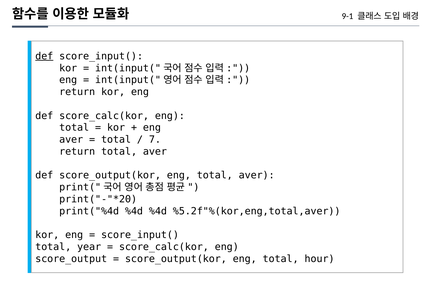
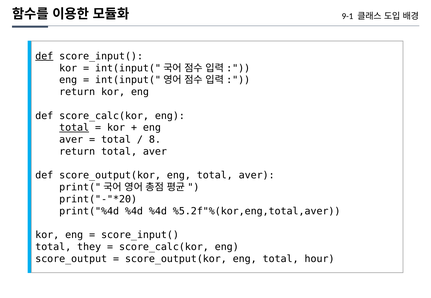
total at (74, 128) underline: none -> present
7: 7 -> 8
year: year -> they
